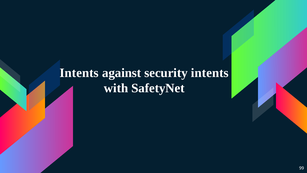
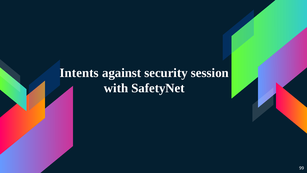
security intents: intents -> session
